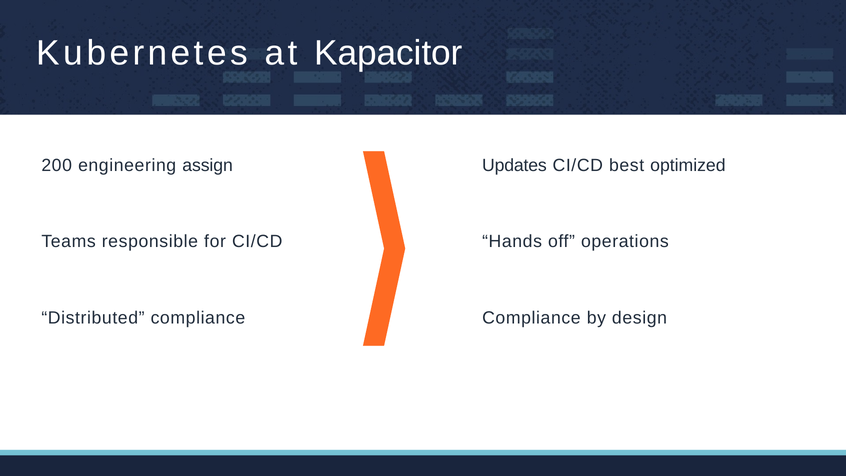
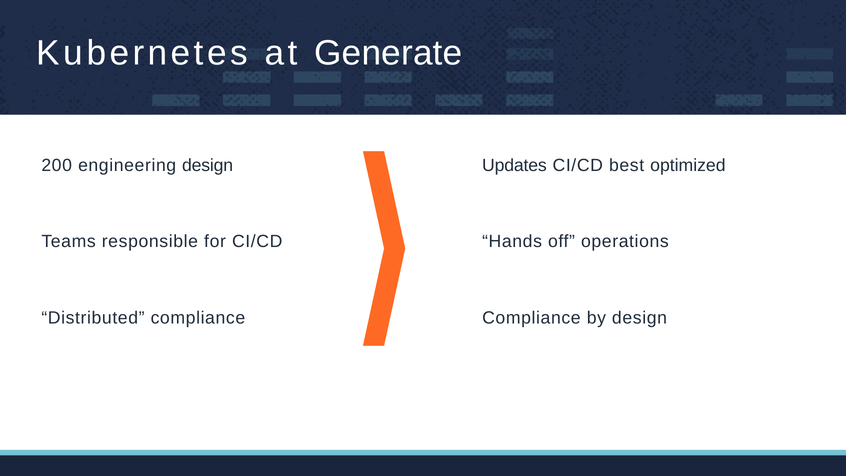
Kapacitor: Kapacitor -> Generate
engineering assign: assign -> design
